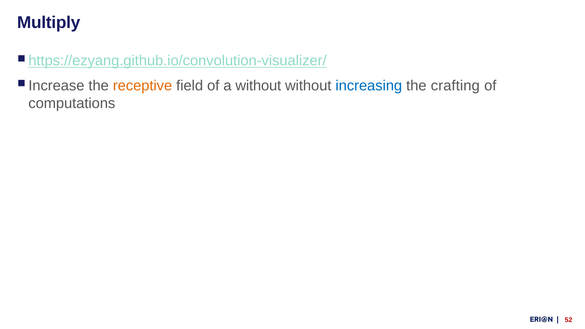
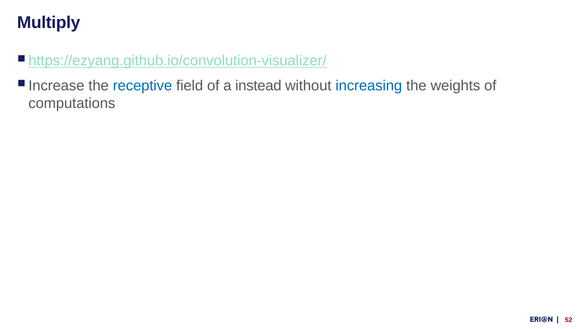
receptive colour: orange -> blue
a without: without -> instead
crafting: crafting -> weights
